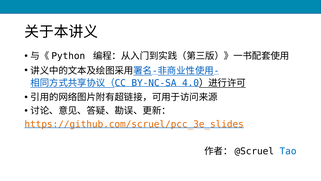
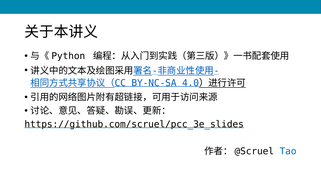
https://github.com/scruel/pcc_3e_slides colour: orange -> black
